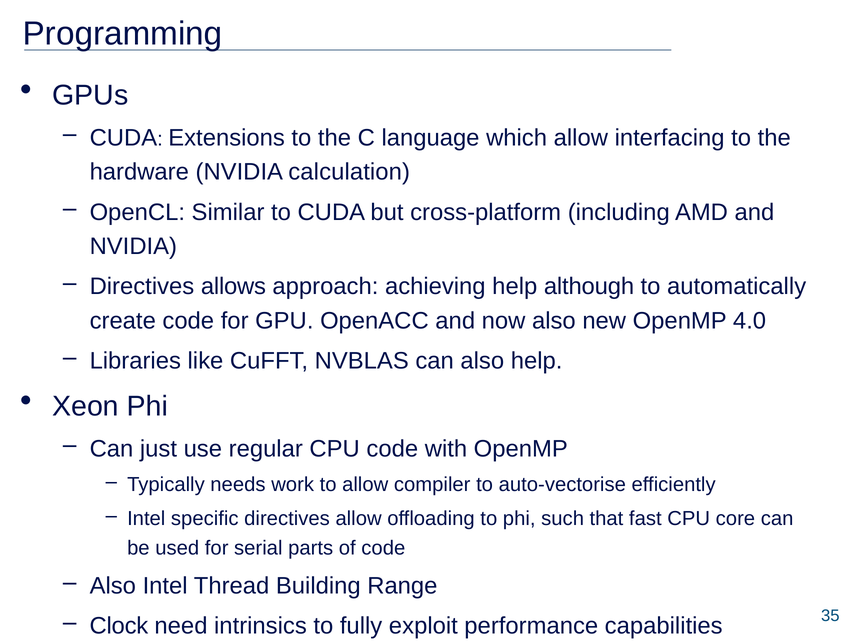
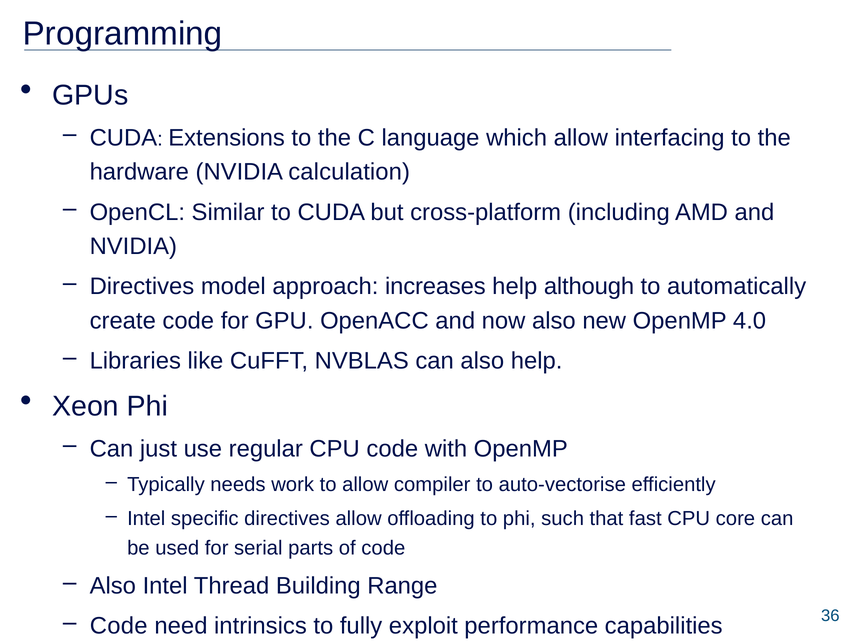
allows: allows -> model
achieving: achieving -> increases
Clock at (119, 626): Clock -> Code
35: 35 -> 36
